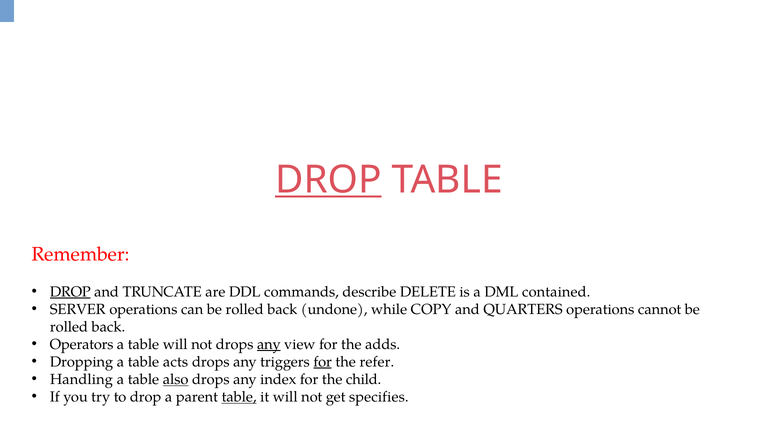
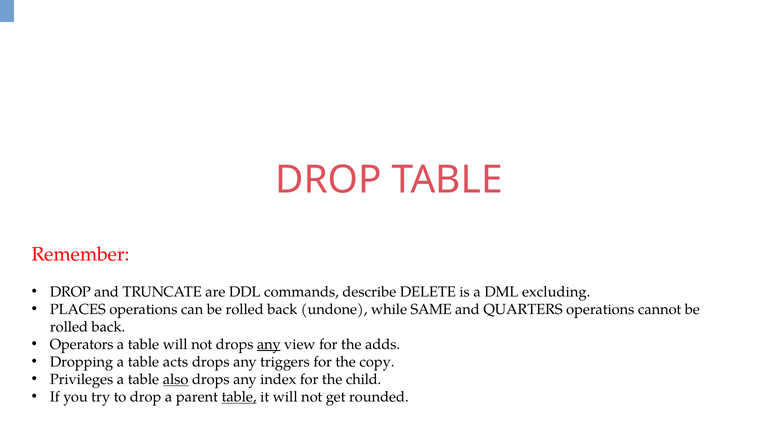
DROP at (328, 180) underline: present -> none
DROP at (70, 292) underline: present -> none
contained: contained -> excluding
SERVER: SERVER -> PLACES
COPY: COPY -> SAME
for at (323, 362) underline: present -> none
refer: refer -> copy
Handling: Handling -> Privileges
specifies: specifies -> rounded
